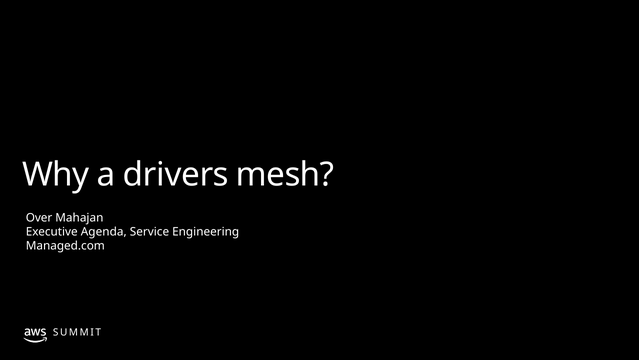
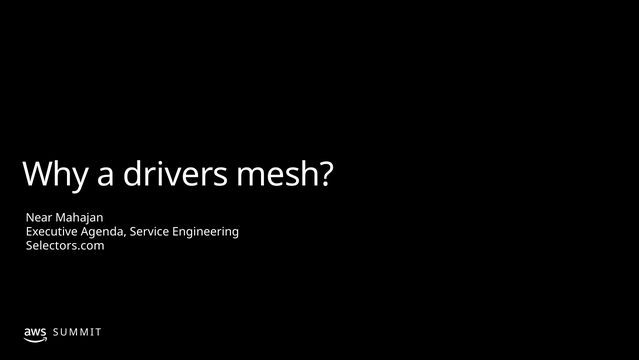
Over: Over -> Near
Managed.com: Managed.com -> Selectors.com
